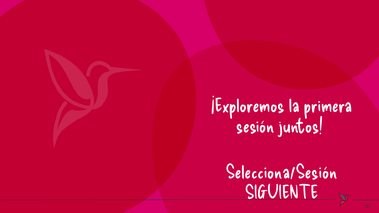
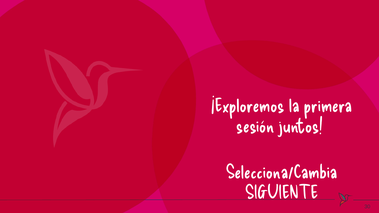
Selecciona/Sesión: Selecciona/Sesión -> Selecciona/Cambia
